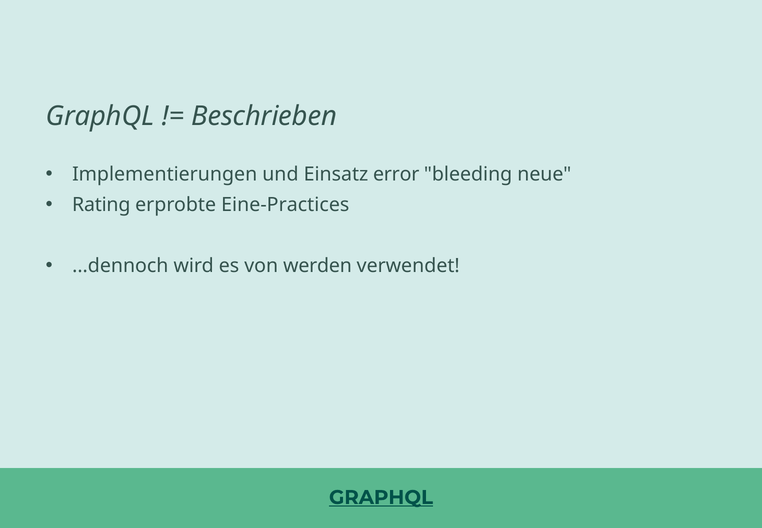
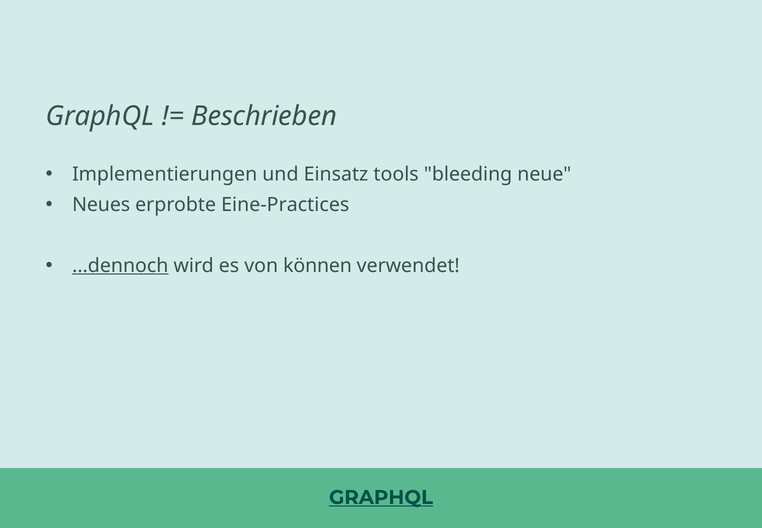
error: error -> tools
Rating: Rating -> Neues
...dennoch underline: none -> present
werden: werden -> können
